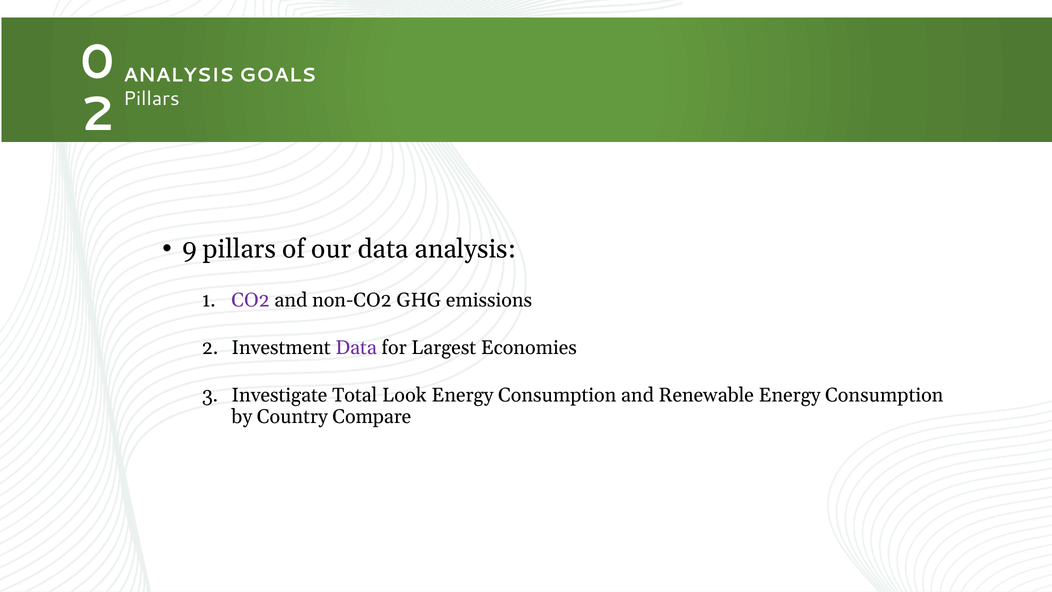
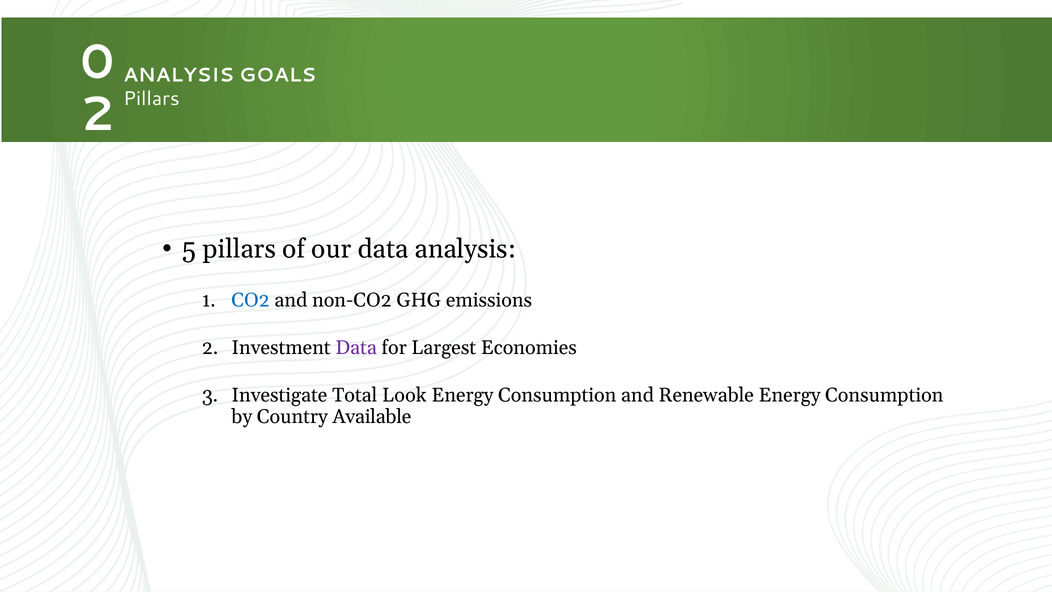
9: 9 -> 5
CO2 colour: purple -> blue
Compare: Compare -> Available
